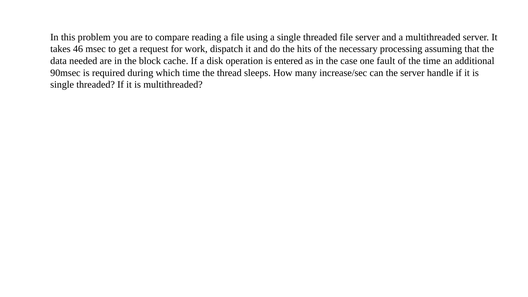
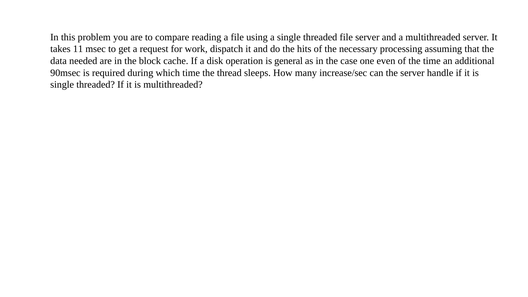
46: 46 -> 11
entered: entered -> general
fault: fault -> even
